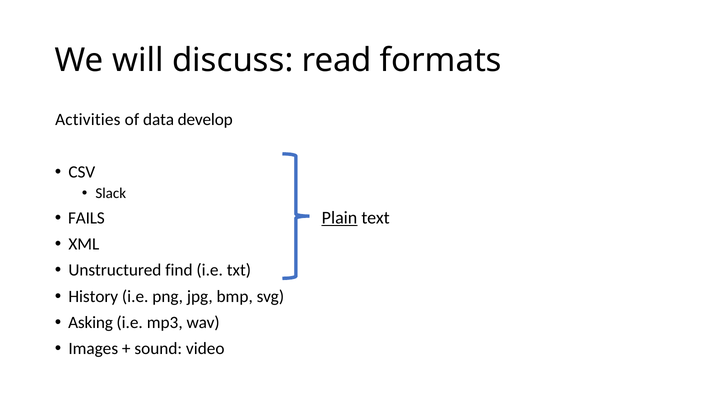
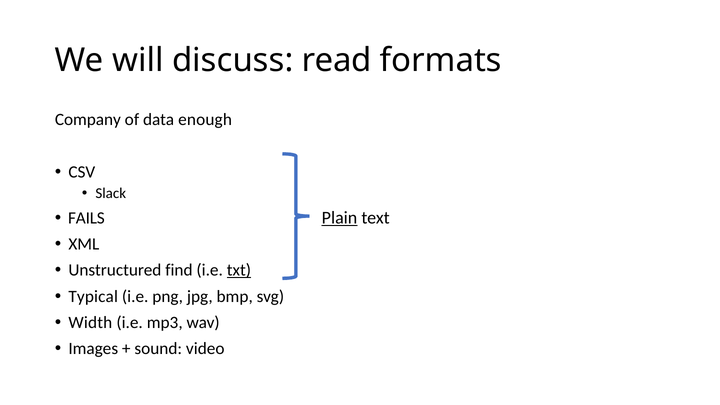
Activities: Activities -> Company
develop: develop -> enough
txt underline: none -> present
History: History -> Typical
Asking: Asking -> Width
